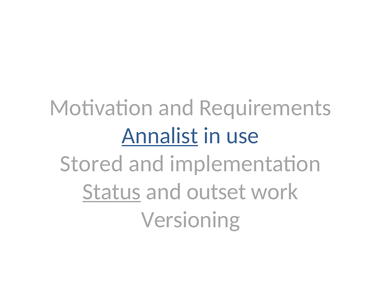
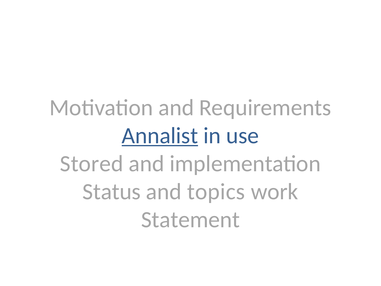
Status underline: present -> none
outset: outset -> topics
Versioning: Versioning -> Statement
